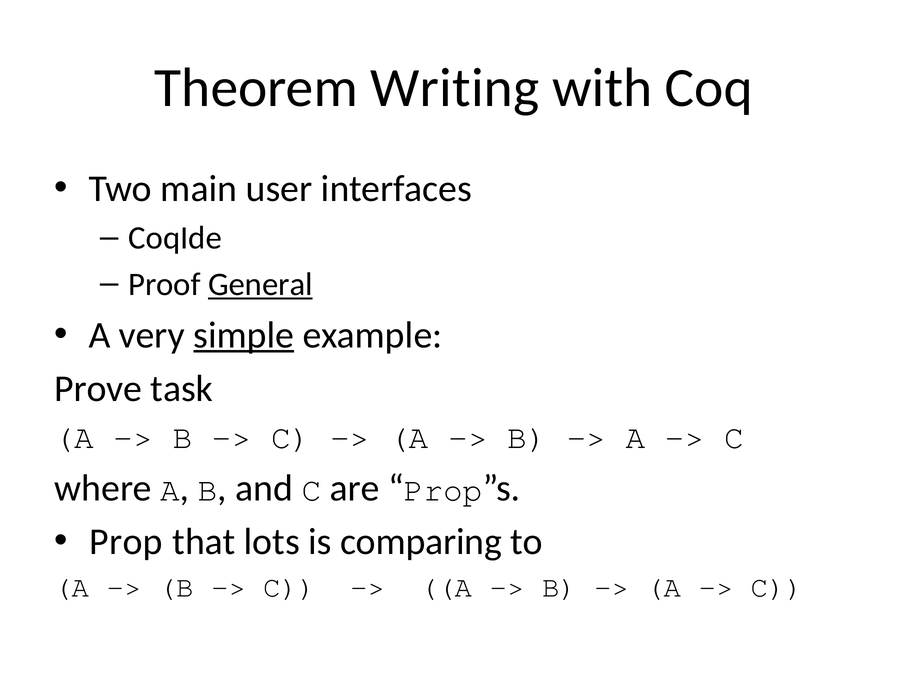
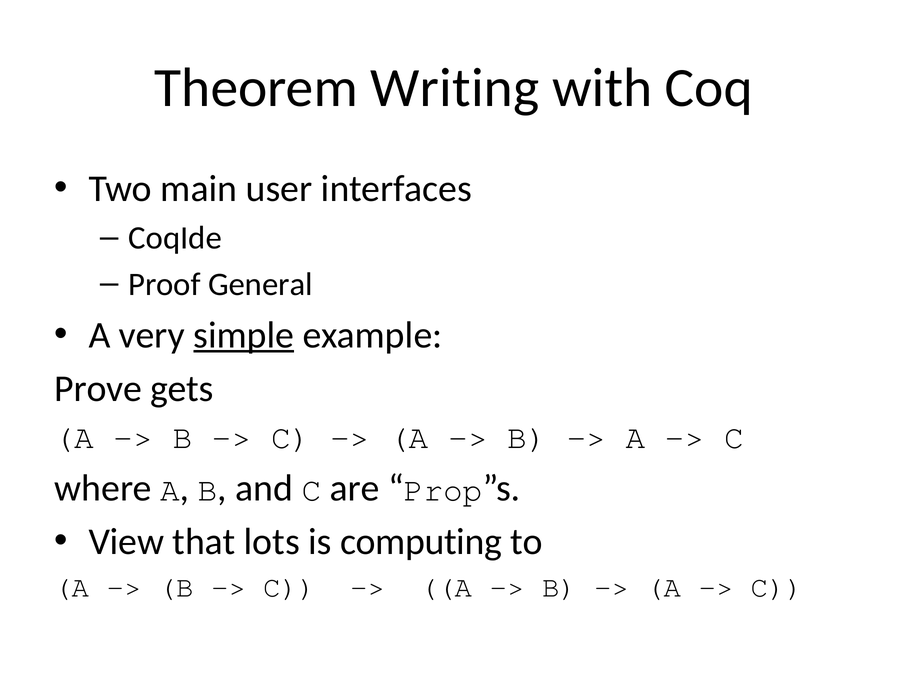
General underline: present -> none
task: task -> gets
Prop at (126, 542): Prop -> View
comparing: comparing -> computing
